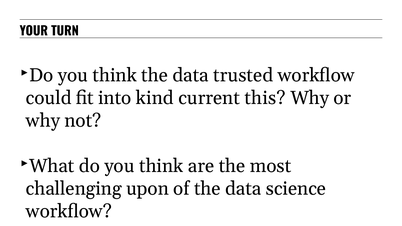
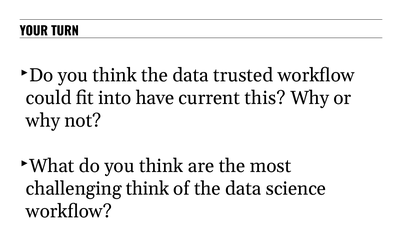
kind: kind -> have
challenging upon: upon -> think
